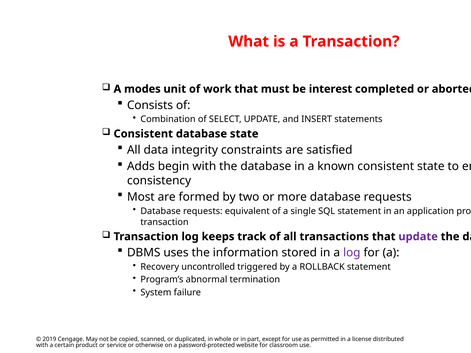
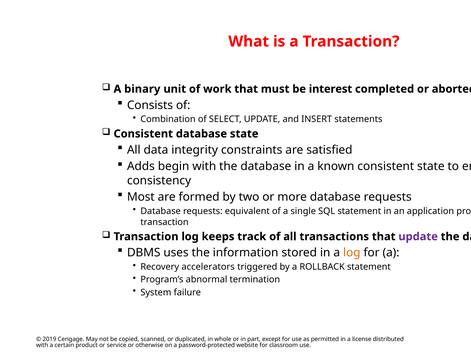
modes: modes -> binary
log at (352, 253) colour: purple -> orange
uncontrolled: uncontrolled -> accelerators
